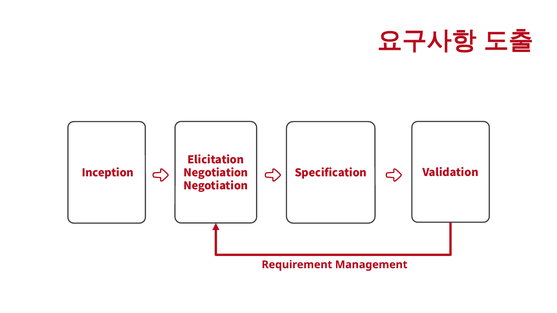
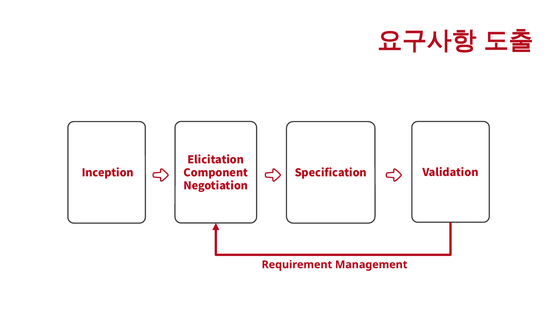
Negotiation at (216, 173): Negotiation -> Component
